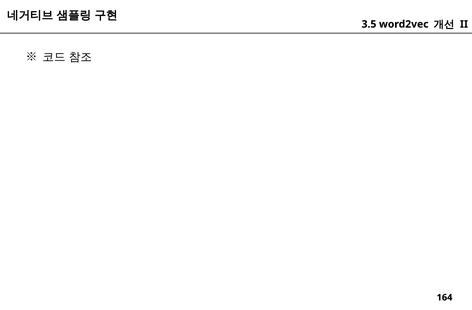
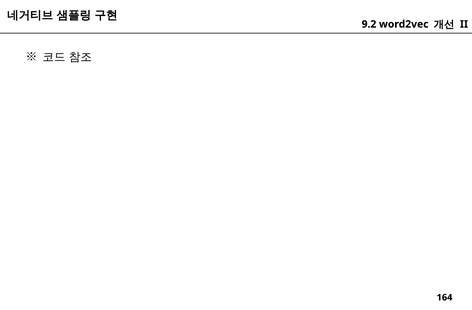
3.5: 3.5 -> 9.2
